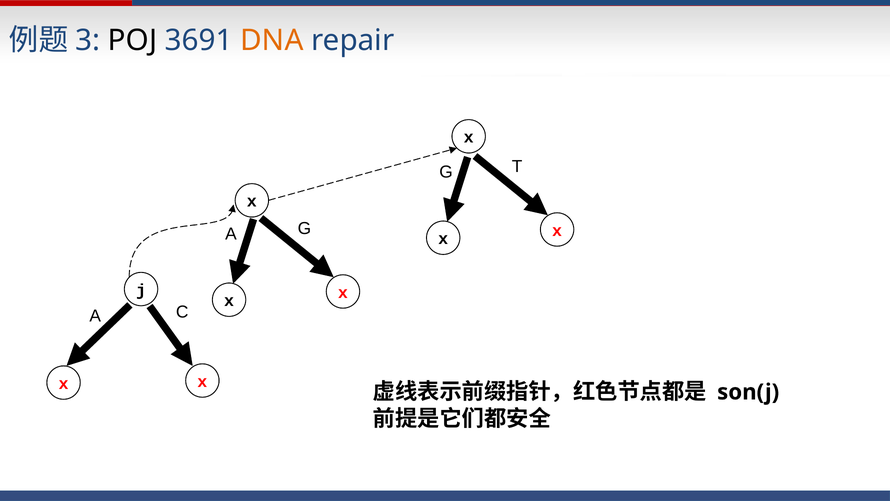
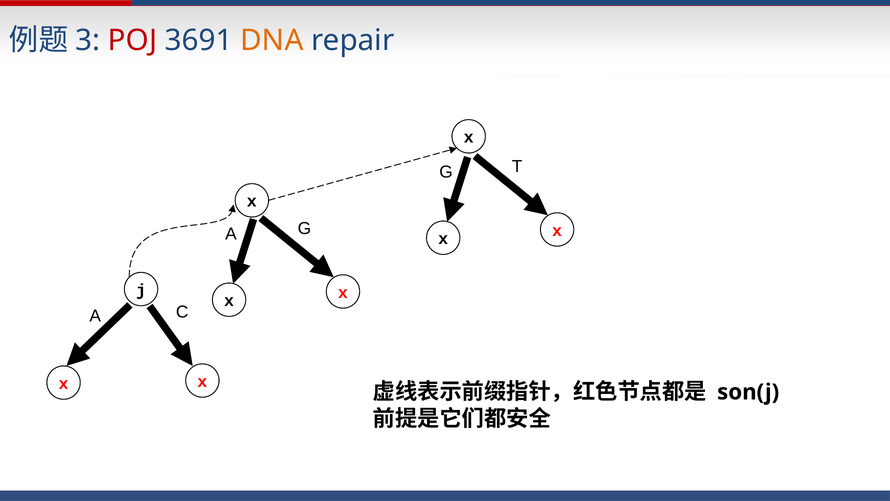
POJ colour: black -> red
